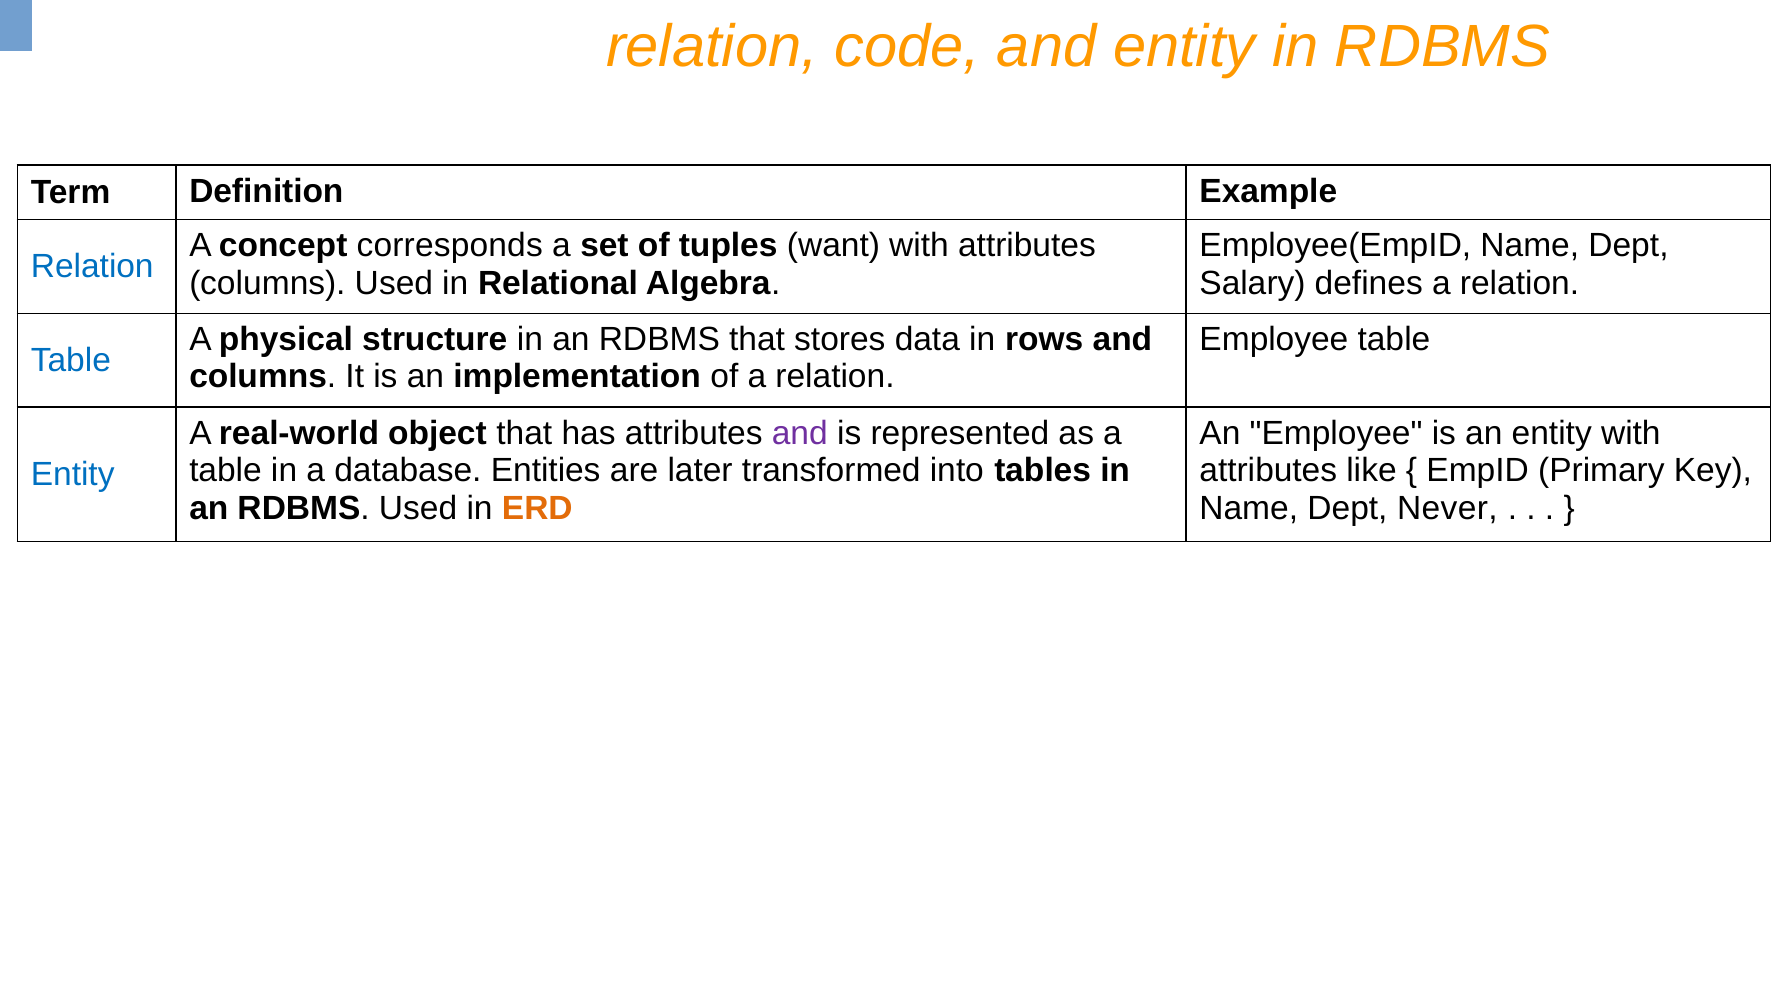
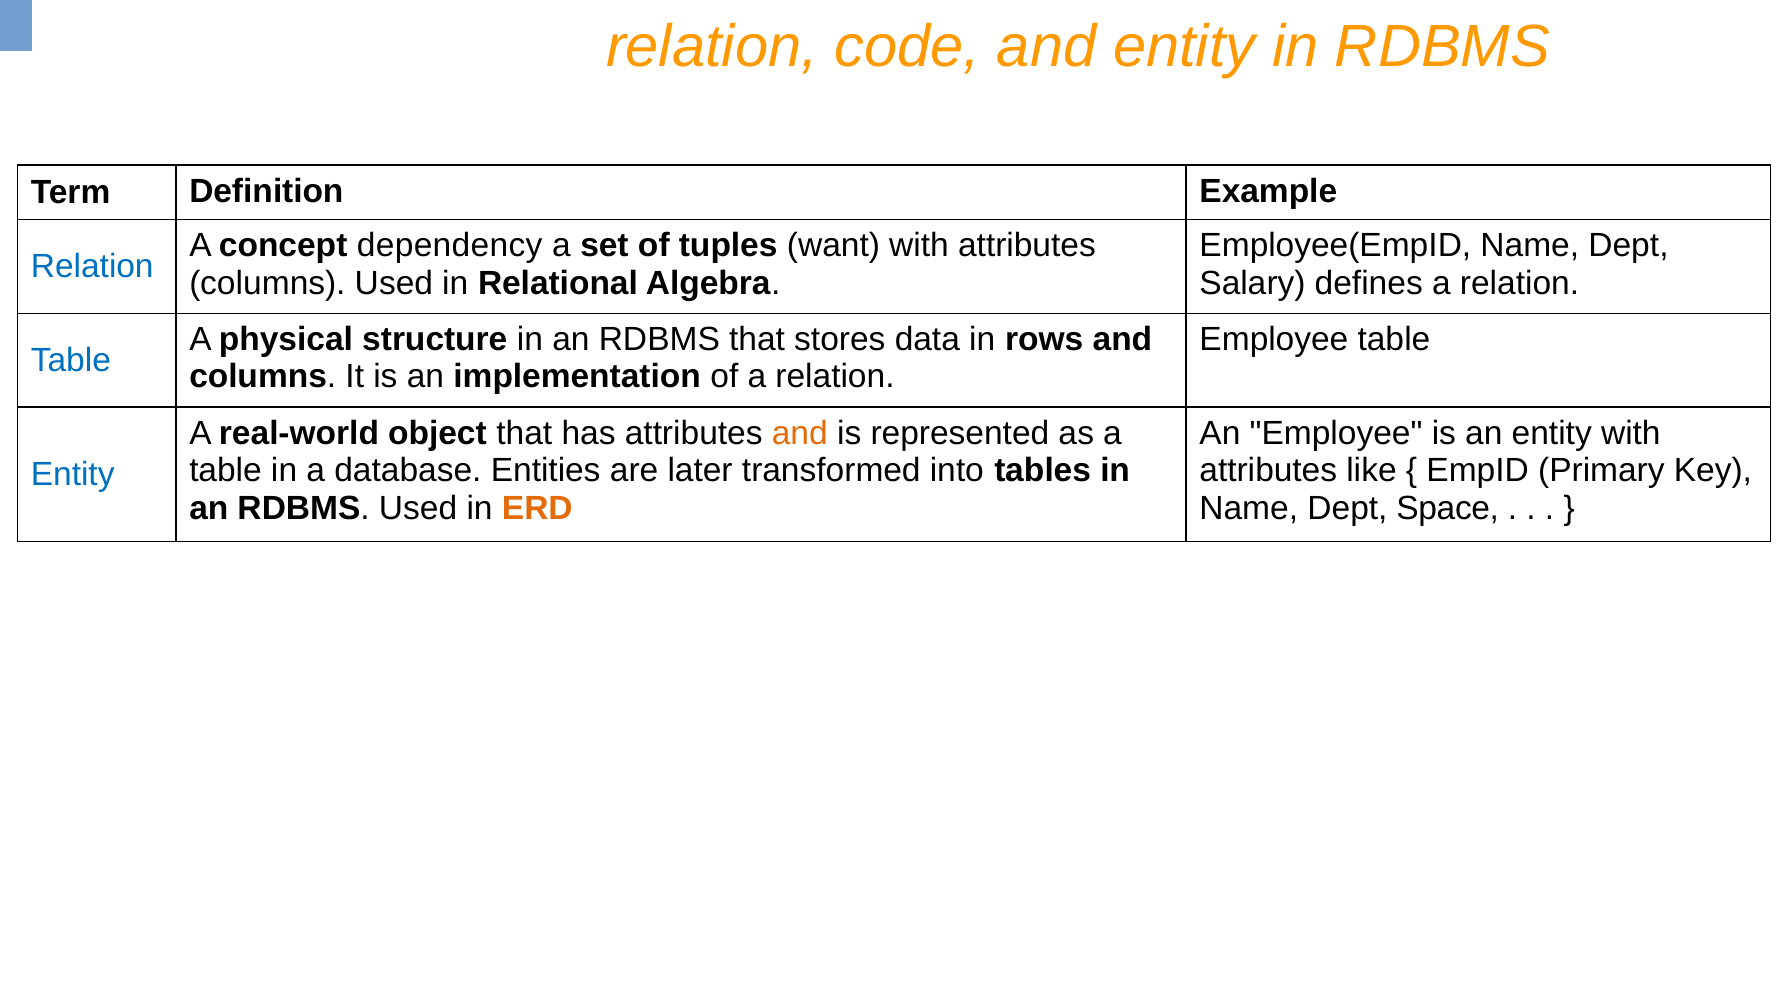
corresponds: corresponds -> dependency
and at (800, 433) colour: purple -> orange
Never: Never -> Space
